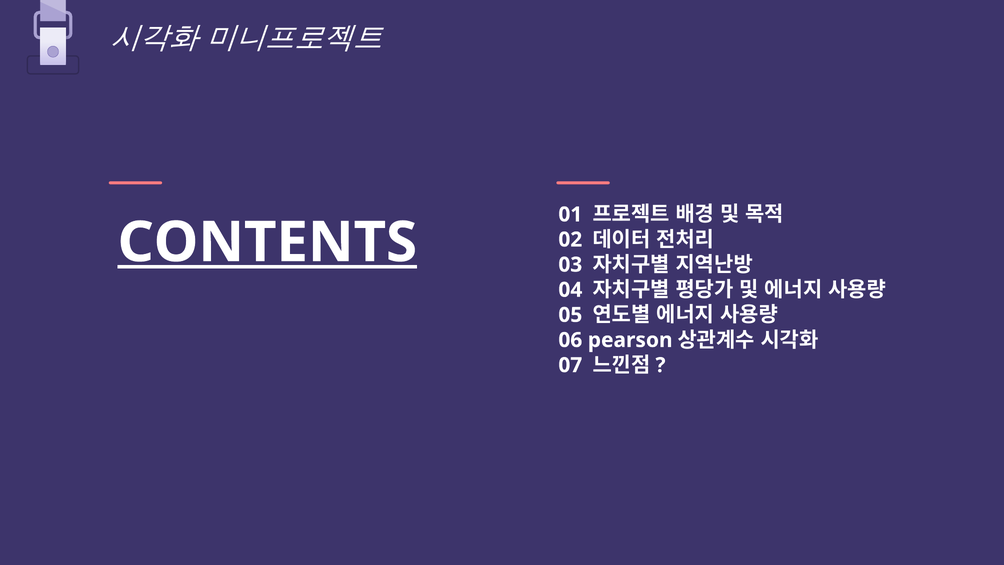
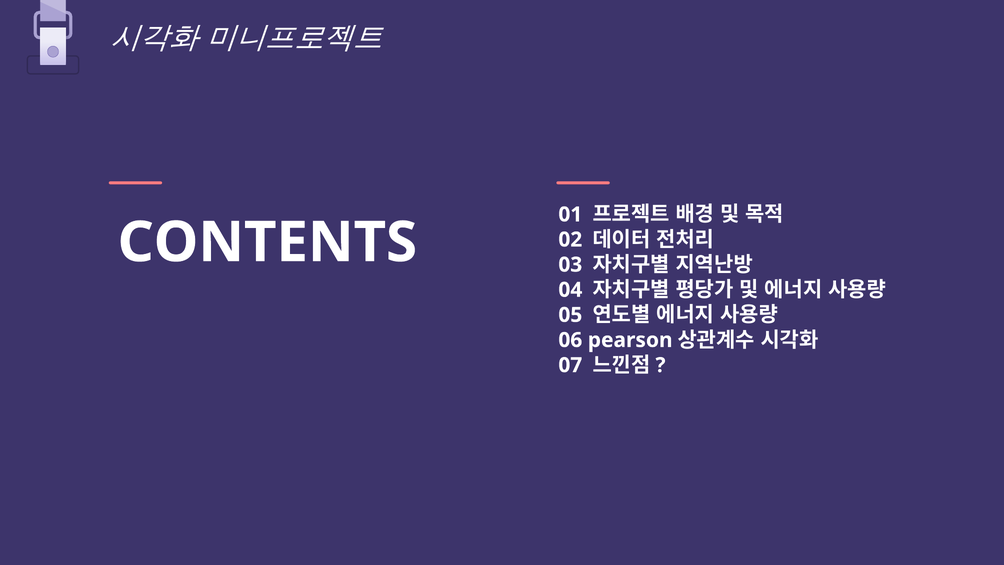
CONTENTS underline: present -> none
